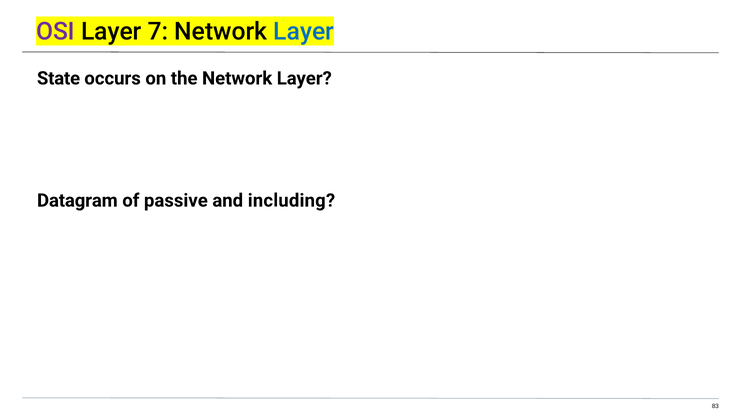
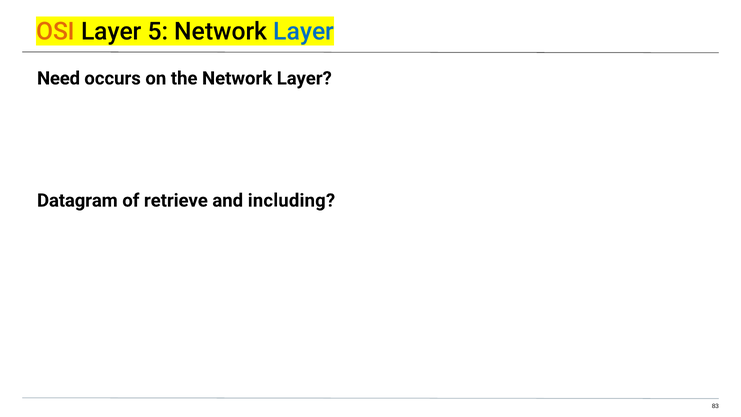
OSI colour: purple -> orange
7: 7 -> 5
State: State -> Need
passive: passive -> retrieve
